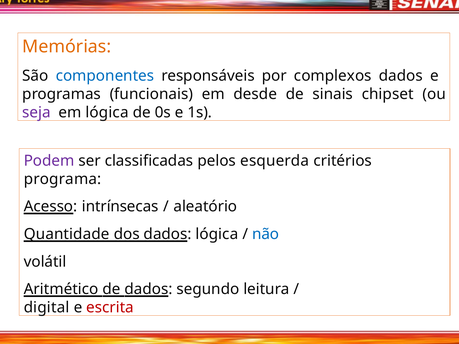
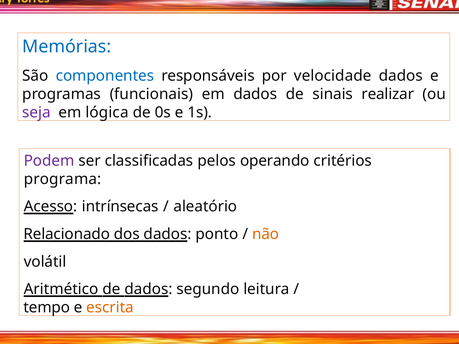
Memórias colour: orange -> blue
complexos: complexos -> velocidade
em desde: desde -> dados
chipset: chipset -> realizar
esquerda: esquerda -> operando
Quantidade: Quantidade -> Relacionado
dados lógica: lógica -> ponto
não colour: blue -> orange
digital: digital -> tempo
escrita colour: red -> orange
